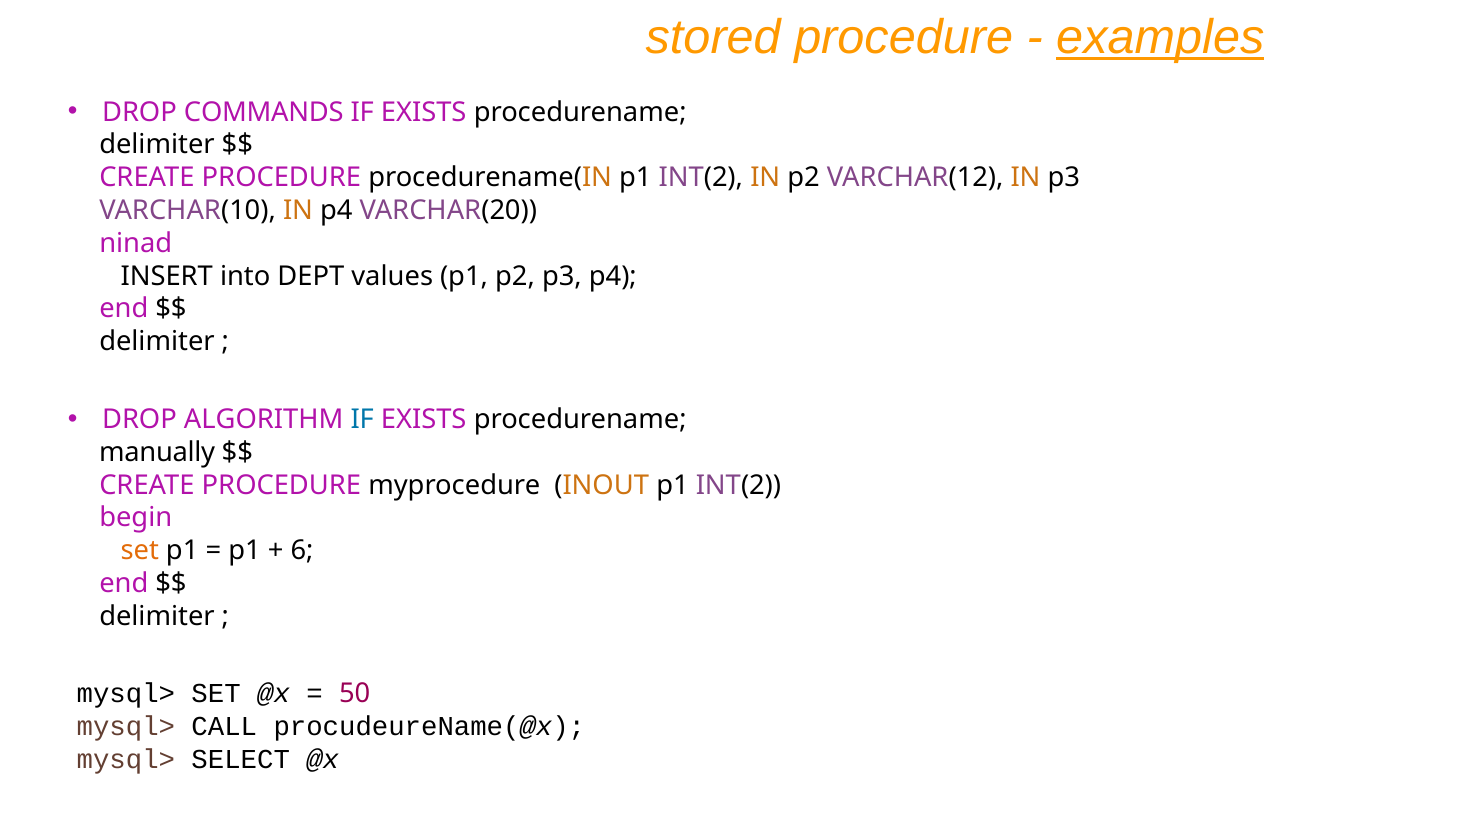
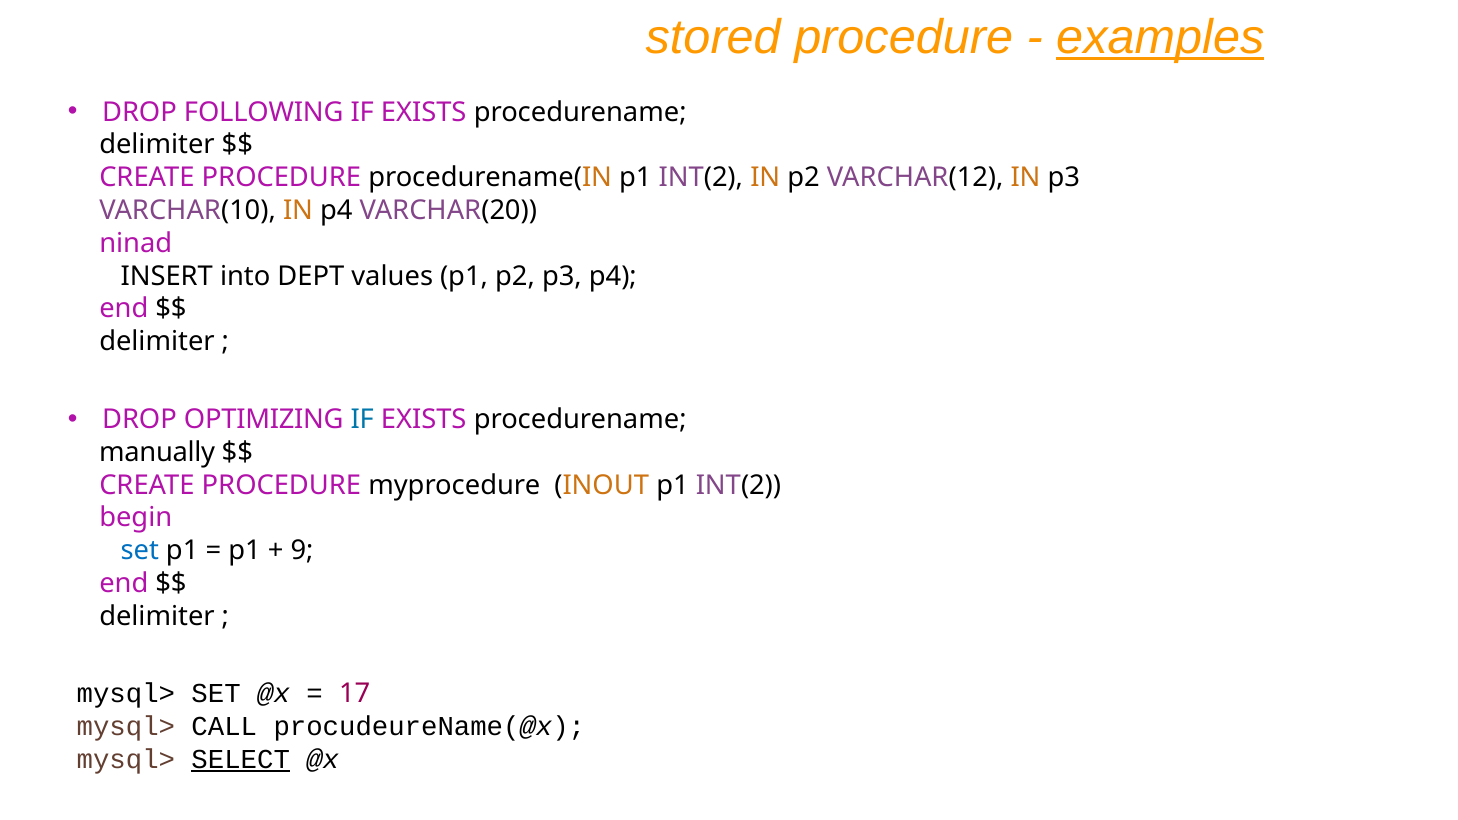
COMMANDS: COMMANDS -> FOLLOWING
ALGORITHM: ALGORITHM -> OPTIMIZING
set at (140, 551) colour: orange -> blue
6: 6 -> 9
50: 50 -> 17
SELECT underline: none -> present
